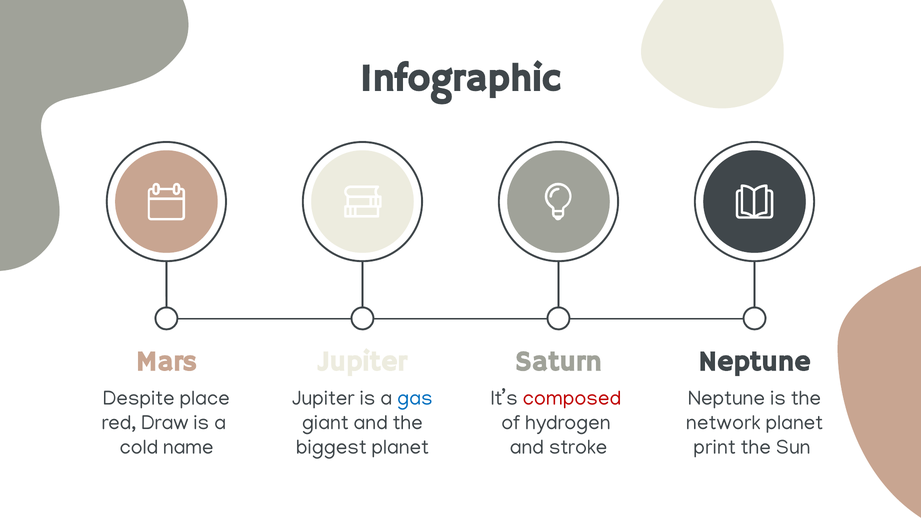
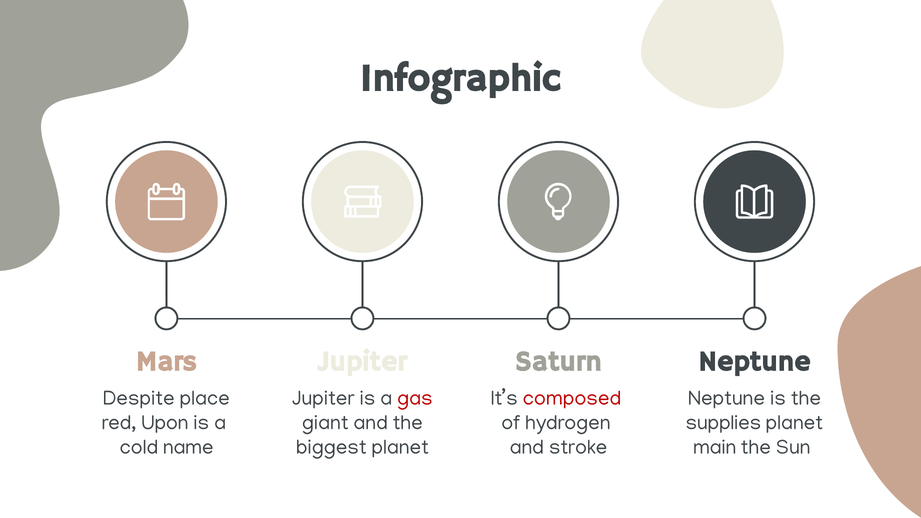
gas colour: blue -> red
Draw: Draw -> Upon
network: network -> supplies
print: print -> main
